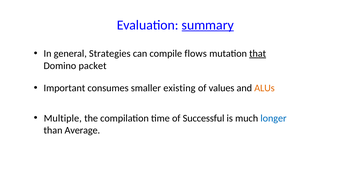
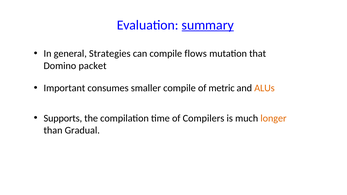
that underline: present -> none
smaller existing: existing -> compile
values: values -> metric
Multiple: Multiple -> Supports
Successful: Successful -> Compilers
longer colour: blue -> orange
Average: Average -> Gradual
